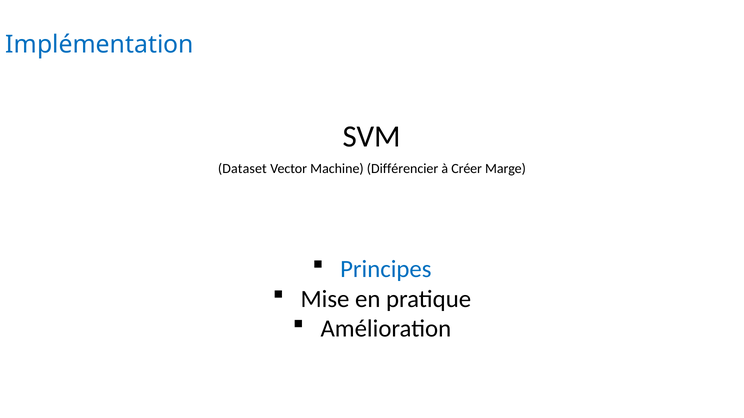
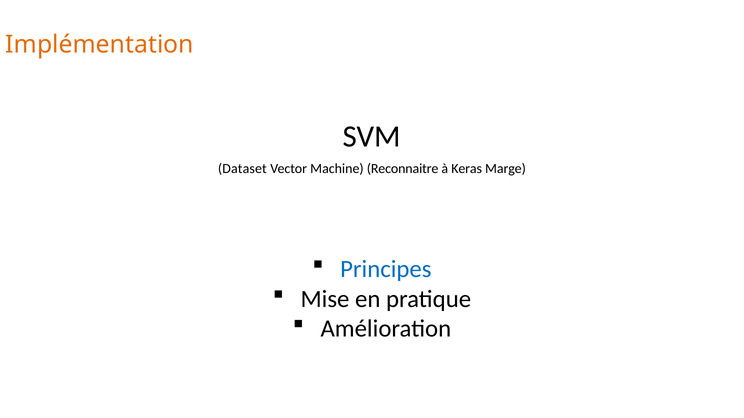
Implémentation colour: blue -> orange
Différencier: Différencier -> Reconnaitre
Créer: Créer -> Keras
